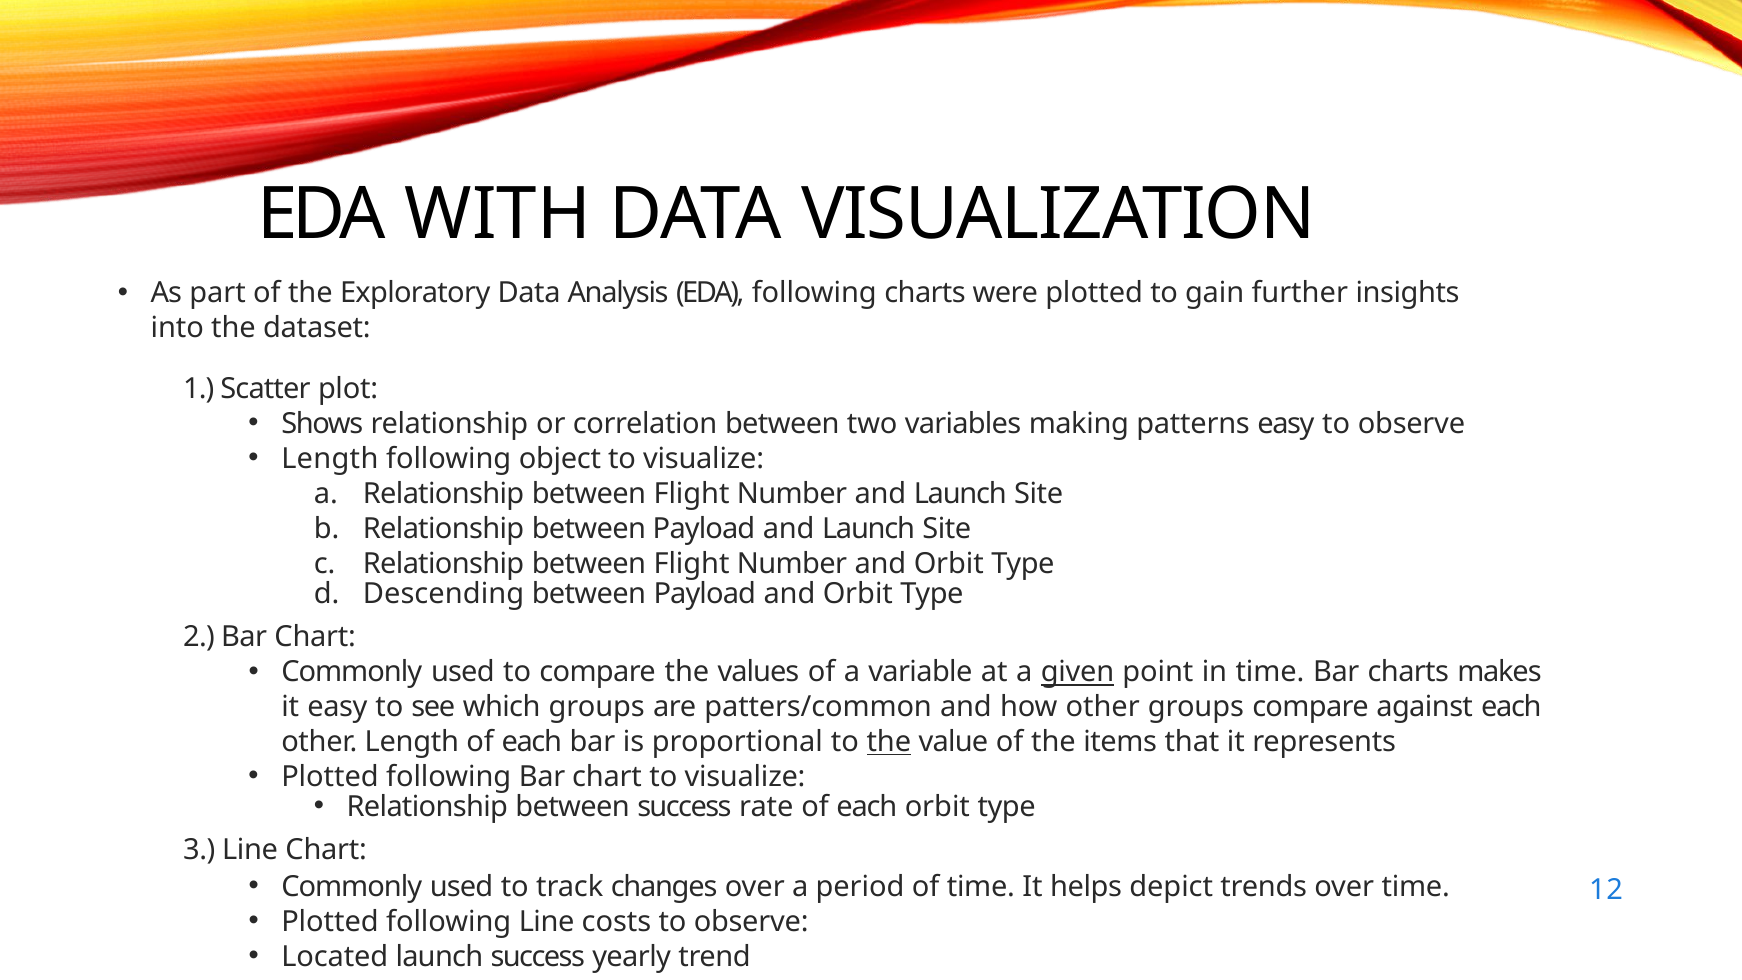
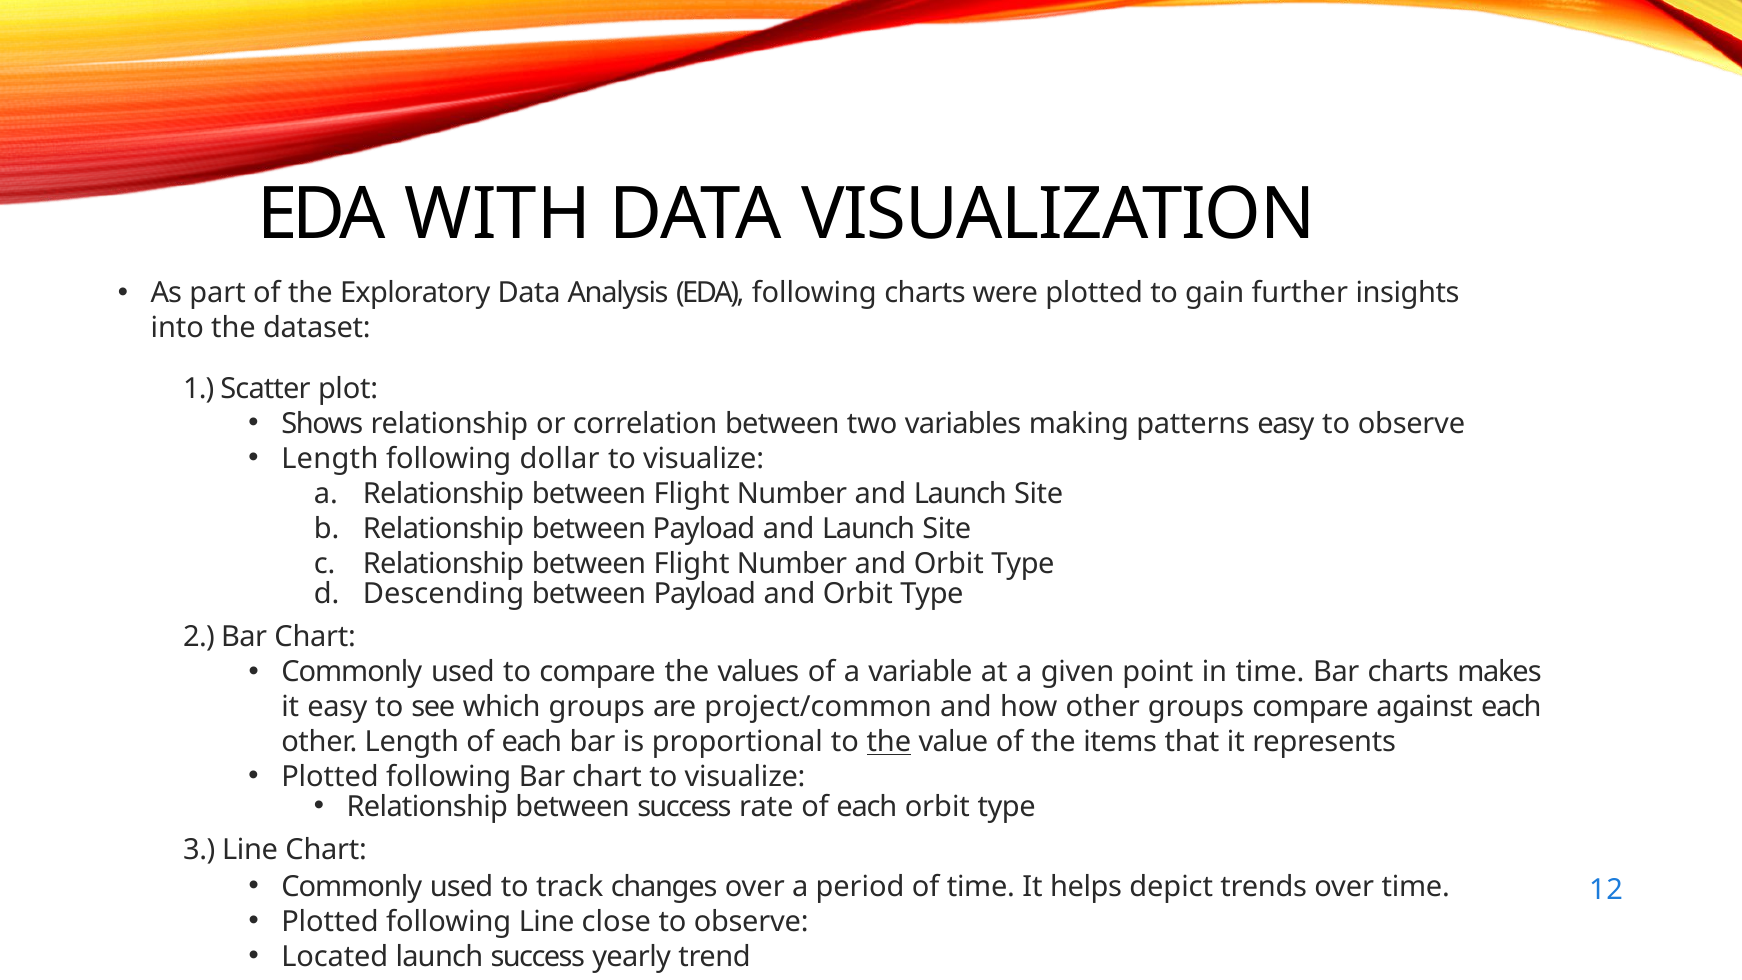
object: object -> dollar
given underline: present -> none
patters/common: patters/common -> project/common
costs: costs -> close
